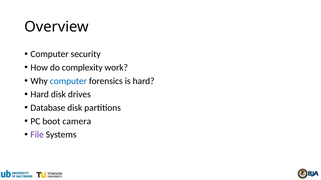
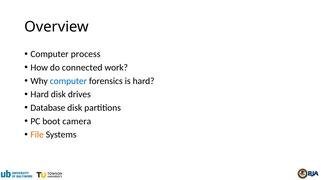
security: security -> process
complexity: complexity -> connected
File colour: purple -> orange
